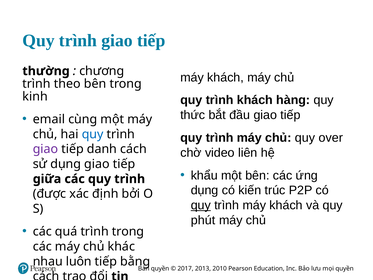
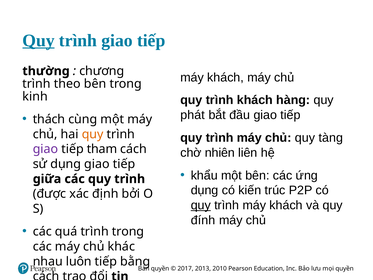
Quy at (38, 40) underline: none -> present
thức: thức -> phát
email: email -> thách
quy at (93, 134) colour: blue -> orange
over: over -> tàng
danh: danh -> tham
video: video -> nhiên
phút: phút -> đính
